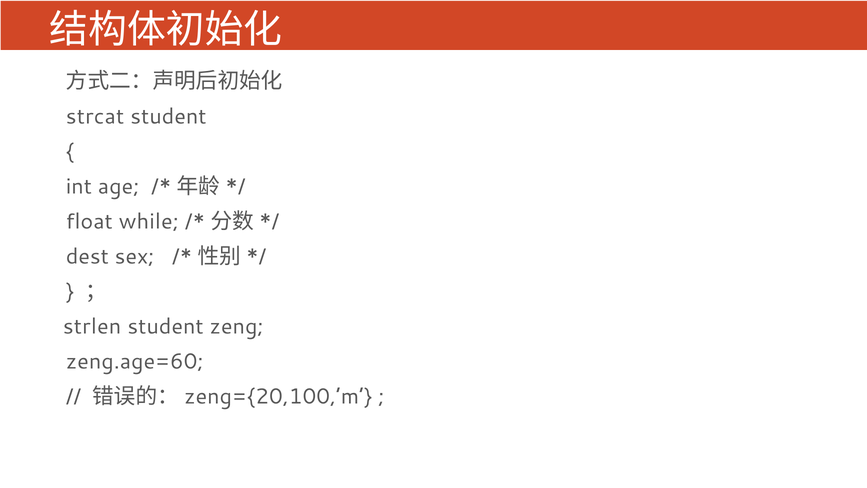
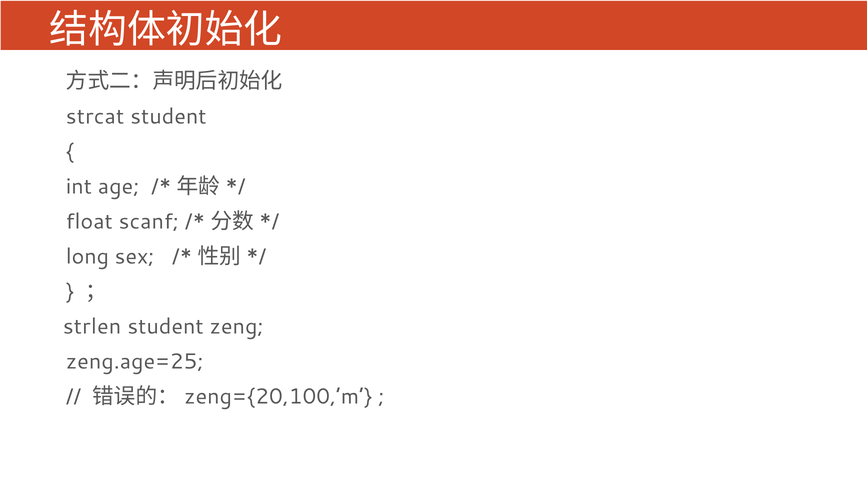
while: while -> scanf
dest: dest -> long
zeng.age=60: zeng.age=60 -> zeng.age=25
